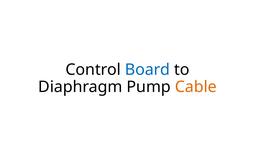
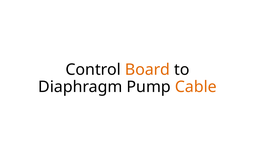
Board colour: blue -> orange
